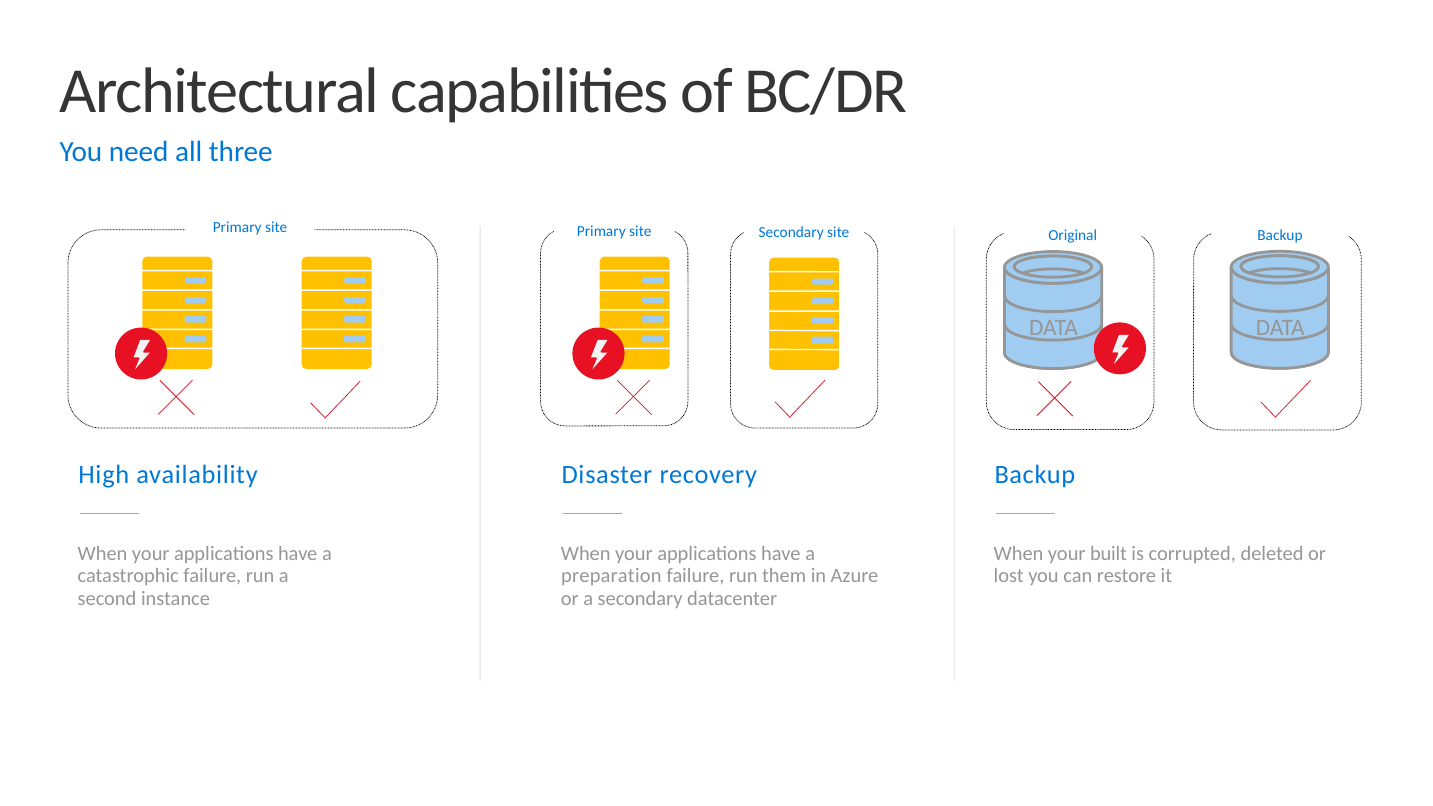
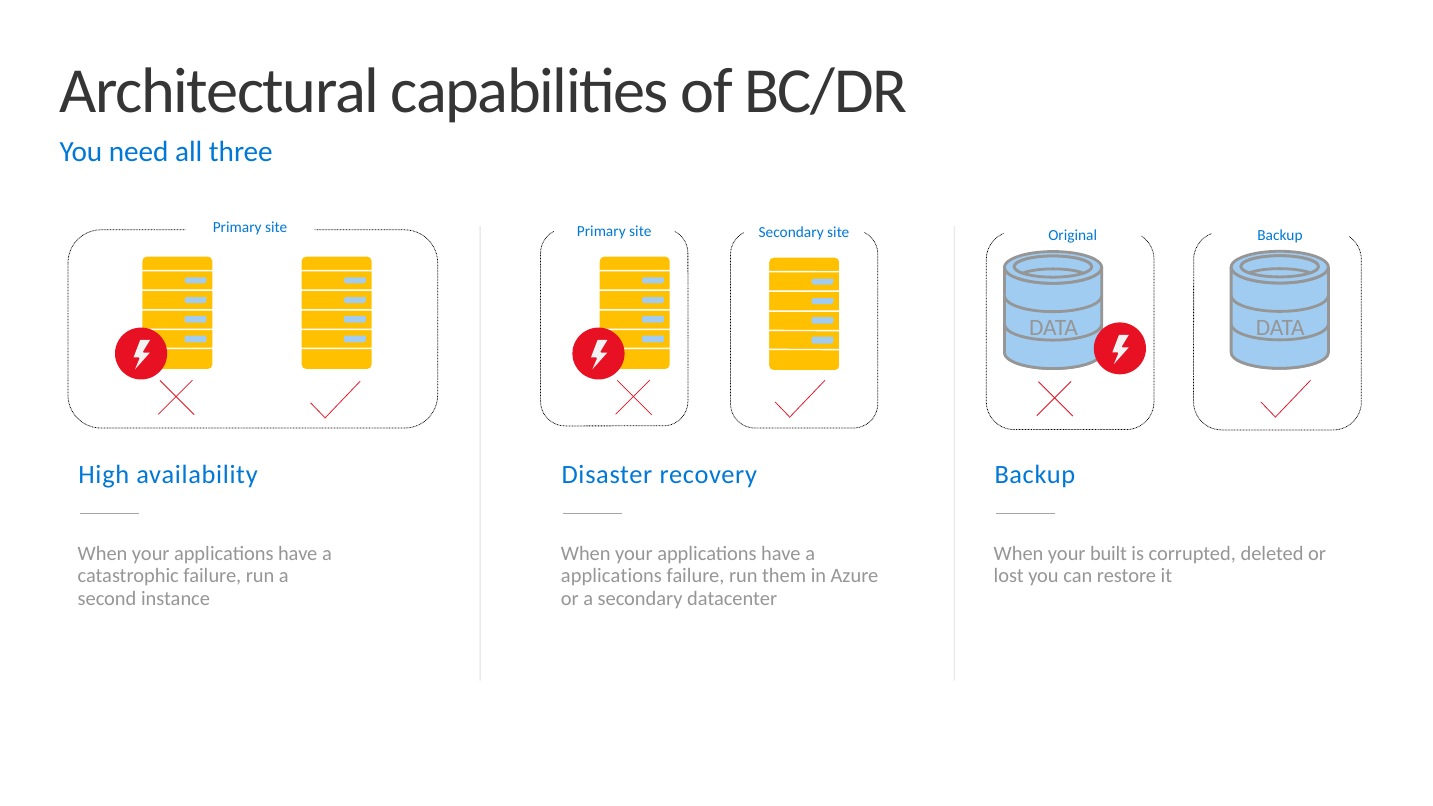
preparation at (611, 576): preparation -> applications
